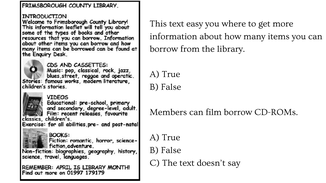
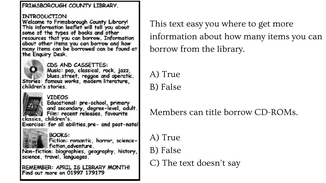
film: film -> title
